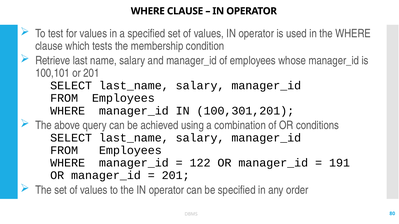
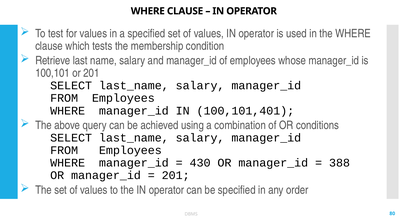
100,301,201: 100,301,201 -> 100,101,401
122: 122 -> 430
191: 191 -> 388
